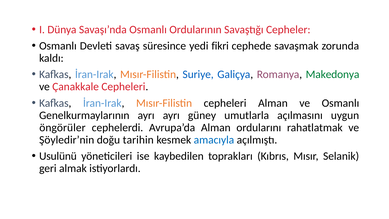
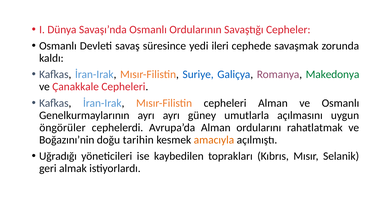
fikri: fikri -> ileri
Şöyledir’nin: Şöyledir’nin -> Boğazını’nin
amacıyla colour: blue -> orange
Usulünü: Usulünü -> Uğradığı
